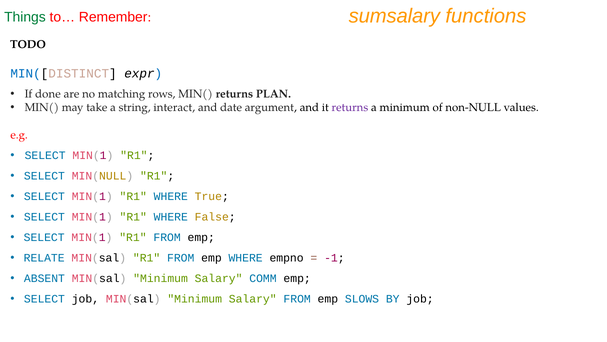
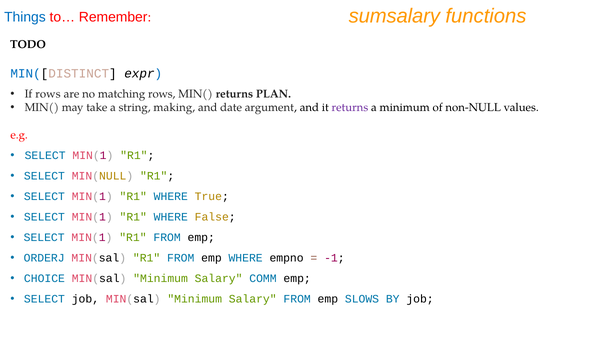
Things colour: green -> blue
If done: done -> rows
interact: interact -> making
RELATE: RELATE -> ORDERJ
ABSENT: ABSENT -> CHOICE
